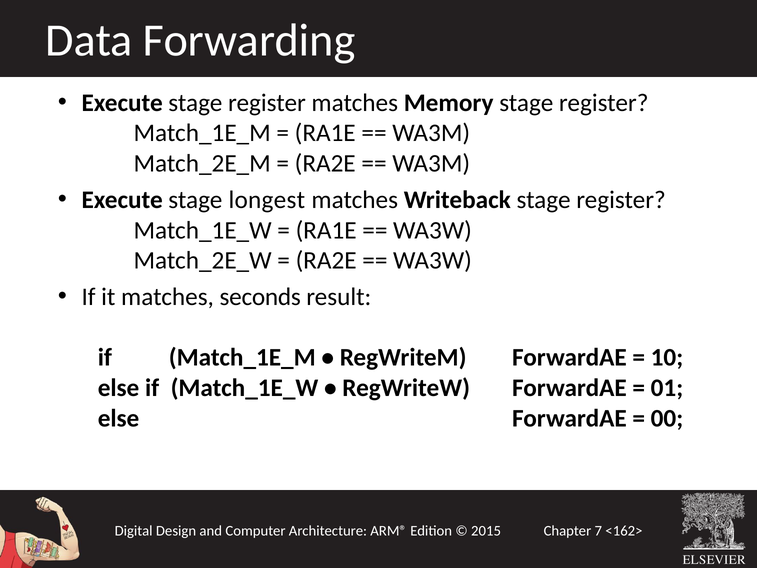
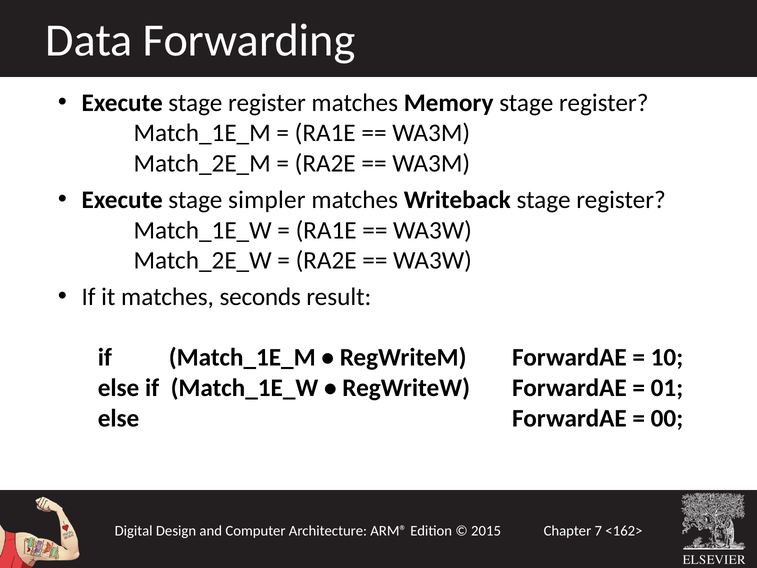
longest: longest -> simpler
